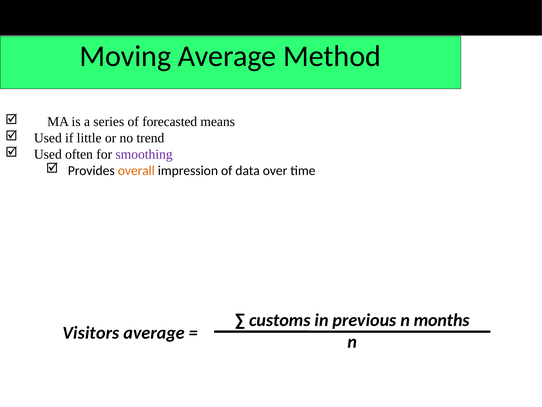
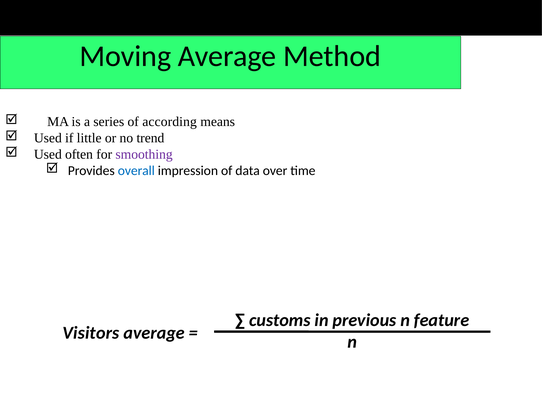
forecasted: forecasted -> according
overall colour: orange -> blue
months: months -> feature
